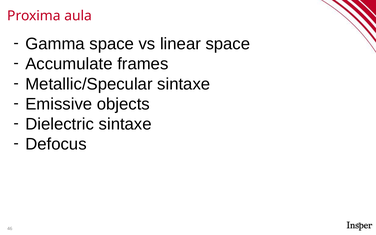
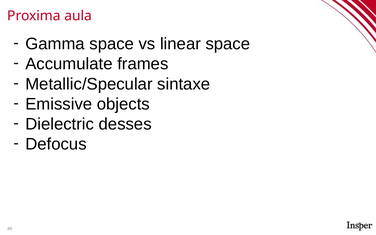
Dielectric sintaxe: sintaxe -> desses
